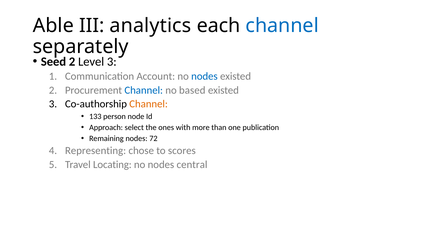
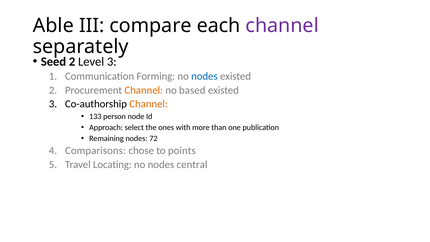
analytics: analytics -> compare
channel at (282, 25) colour: blue -> purple
Account: Account -> Forming
Channel at (144, 90) colour: blue -> orange
Representing: Representing -> Comparisons
scores: scores -> points
